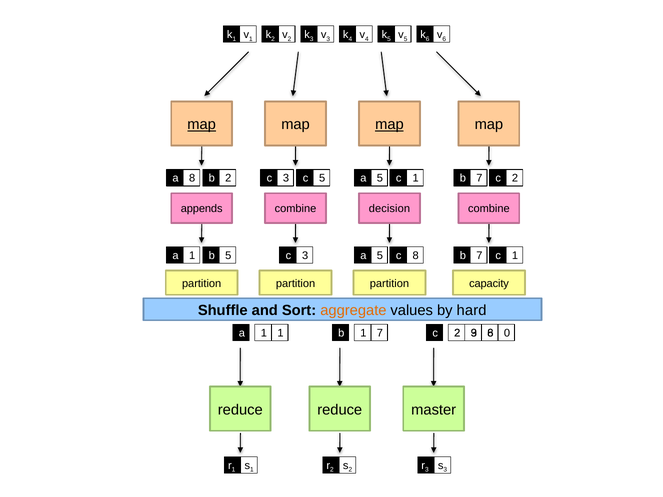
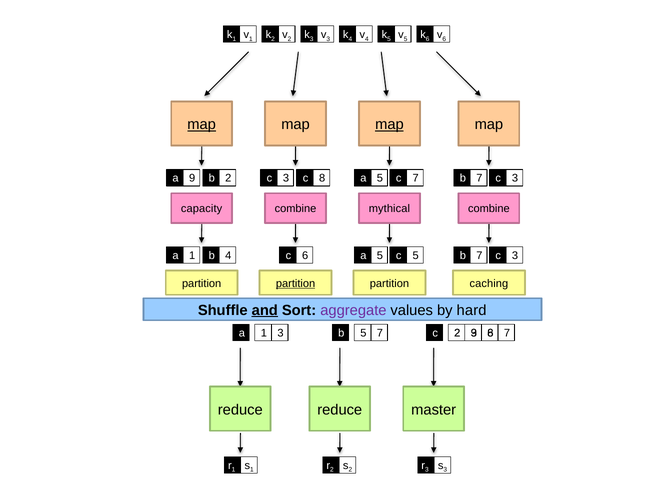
a 8: 8 -> 9
3 5: 5 -> 8
1 at (416, 178): 1 -> 7
2 at (515, 178): 2 -> 3
appends: appends -> capacity
decision: decision -> mythical
1 5: 5 -> 4
3 at (305, 256): 3 -> 6
5 8: 8 -> 5
1 at (515, 256): 1 -> 3
partition at (296, 284) underline: none -> present
capacity: capacity -> caching
and underline: none -> present
aggregate colour: orange -> purple
1 1: 1 -> 3
b 1: 1 -> 5
0 at (507, 333): 0 -> 7
